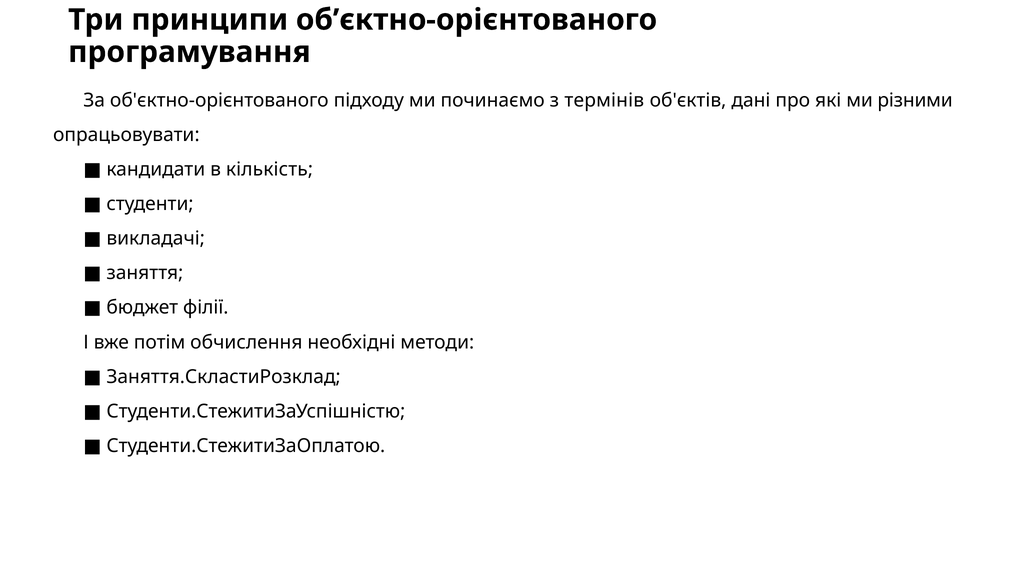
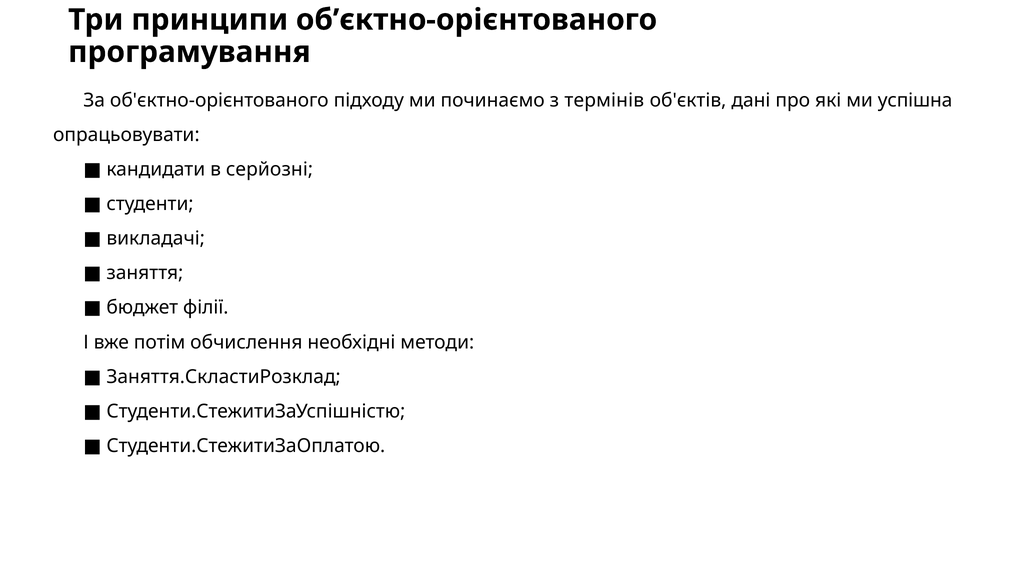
різними: різними -> успішна
кількість: кількість -> серйозні
